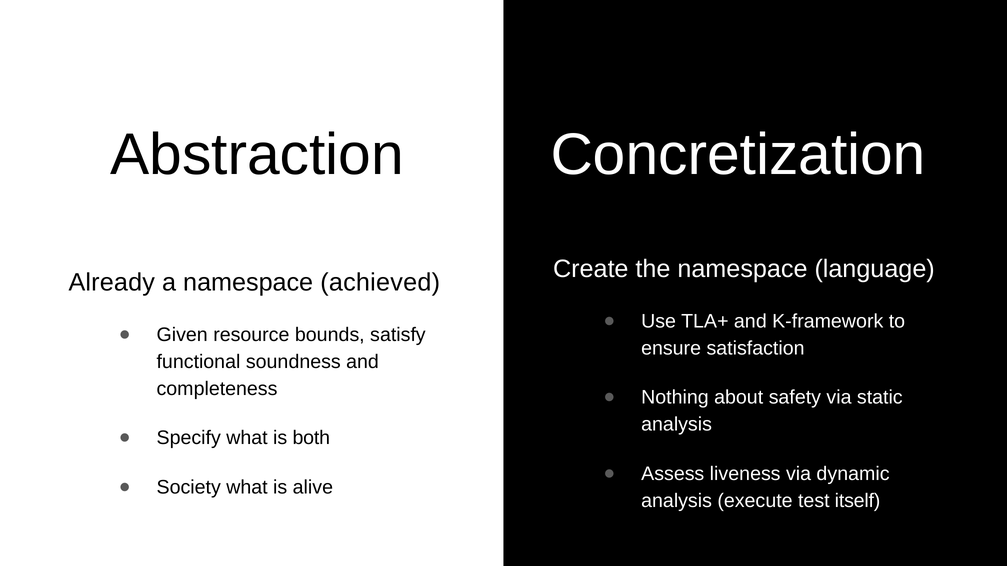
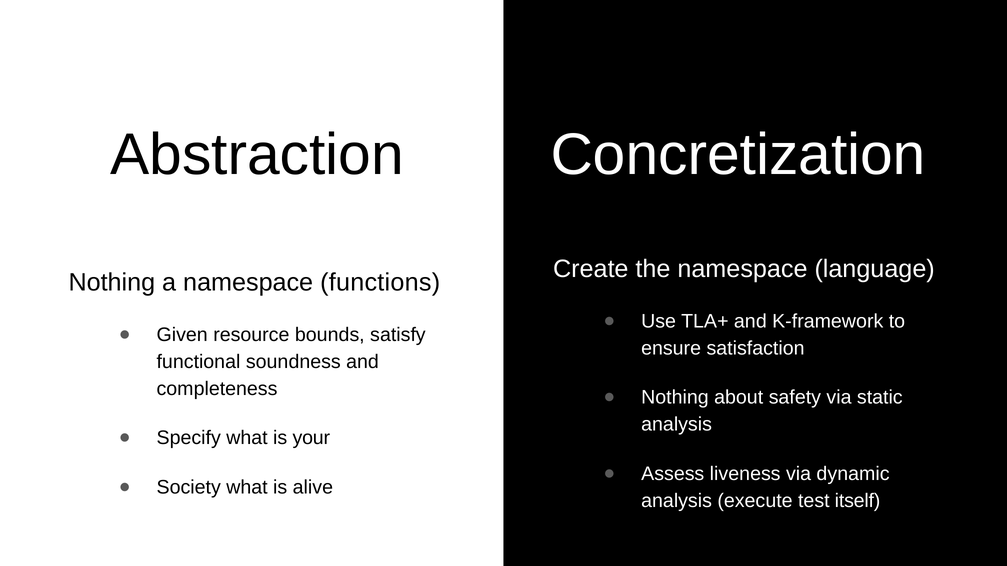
Already at (112, 283): Already -> Nothing
achieved: achieved -> functions
both: both -> your
